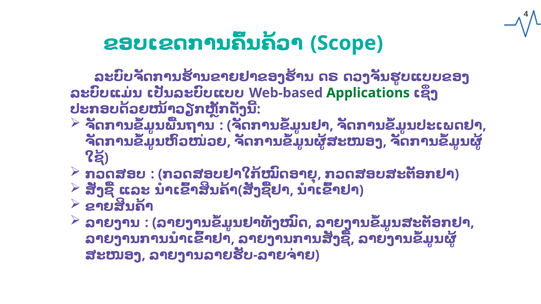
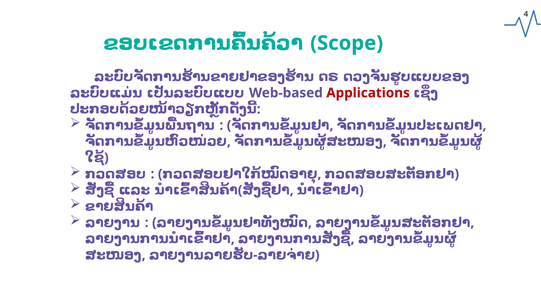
Applications colour: green -> red
